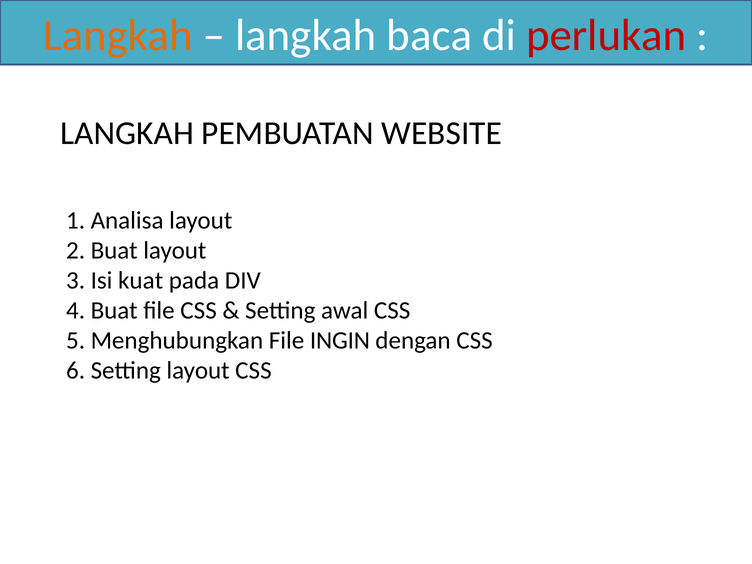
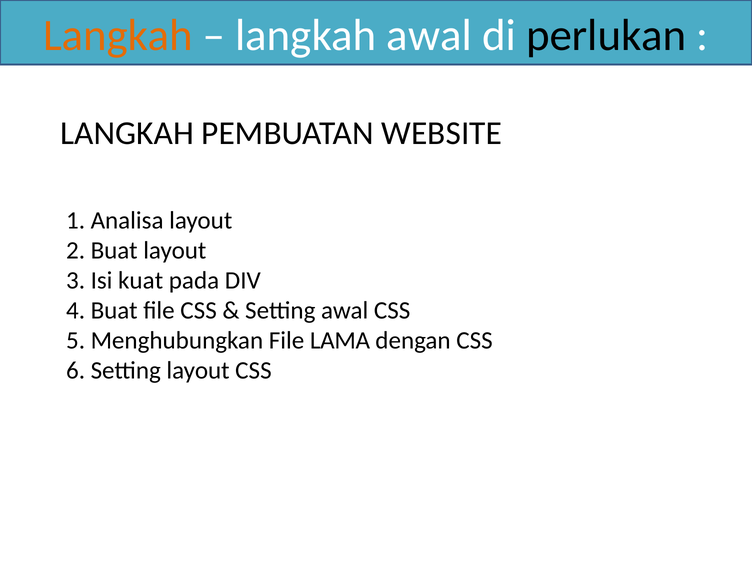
langkah baca: baca -> awal
perlukan colour: red -> black
INGIN: INGIN -> LAMA
